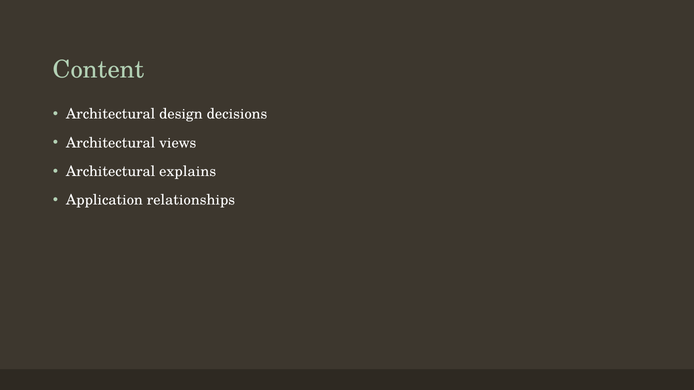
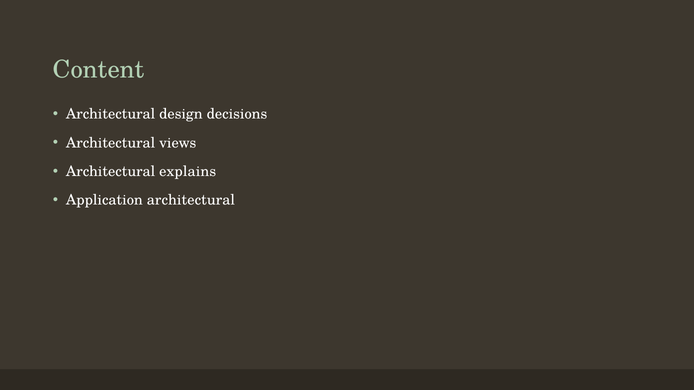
Application relationships: relationships -> architectural
